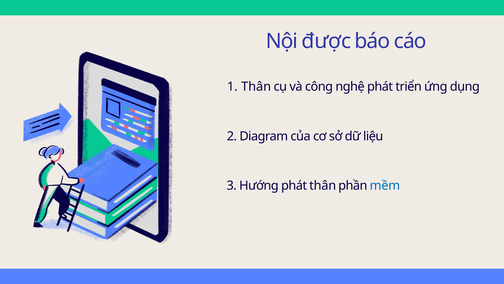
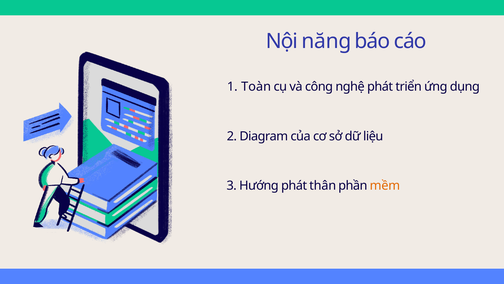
được: được -> năng
Thân at (256, 86): Thân -> Toàn
mềm colour: blue -> orange
